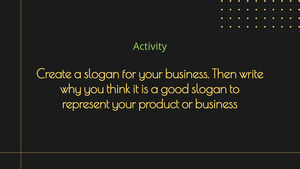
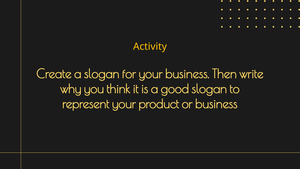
Activity colour: light green -> yellow
